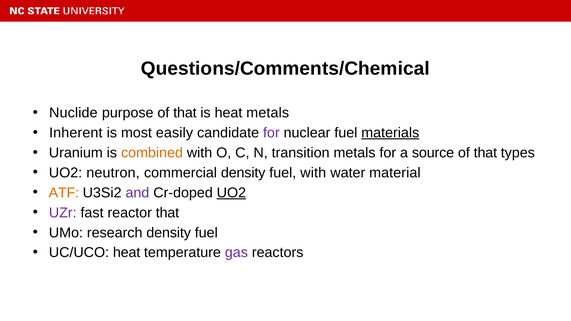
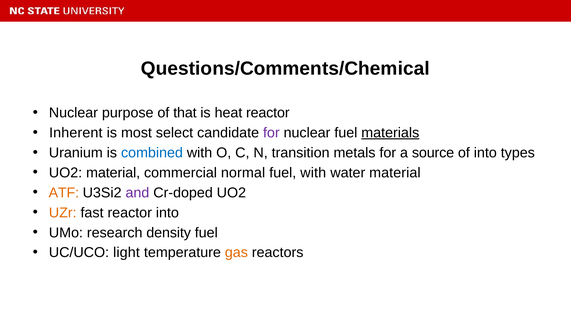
Nuclide at (73, 113): Nuclide -> Nuclear
heat metals: metals -> reactor
easily: easily -> select
combined colour: orange -> blue
that at (485, 153): that -> into
UO2 neutron: neutron -> material
commercial density: density -> normal
UO2 at (231, 193) underline: present -> none
UZr colour: purple -> orange
reactor that: that -> into
UC/UCO heat: heat -> light
gas colour: purple -> orange
